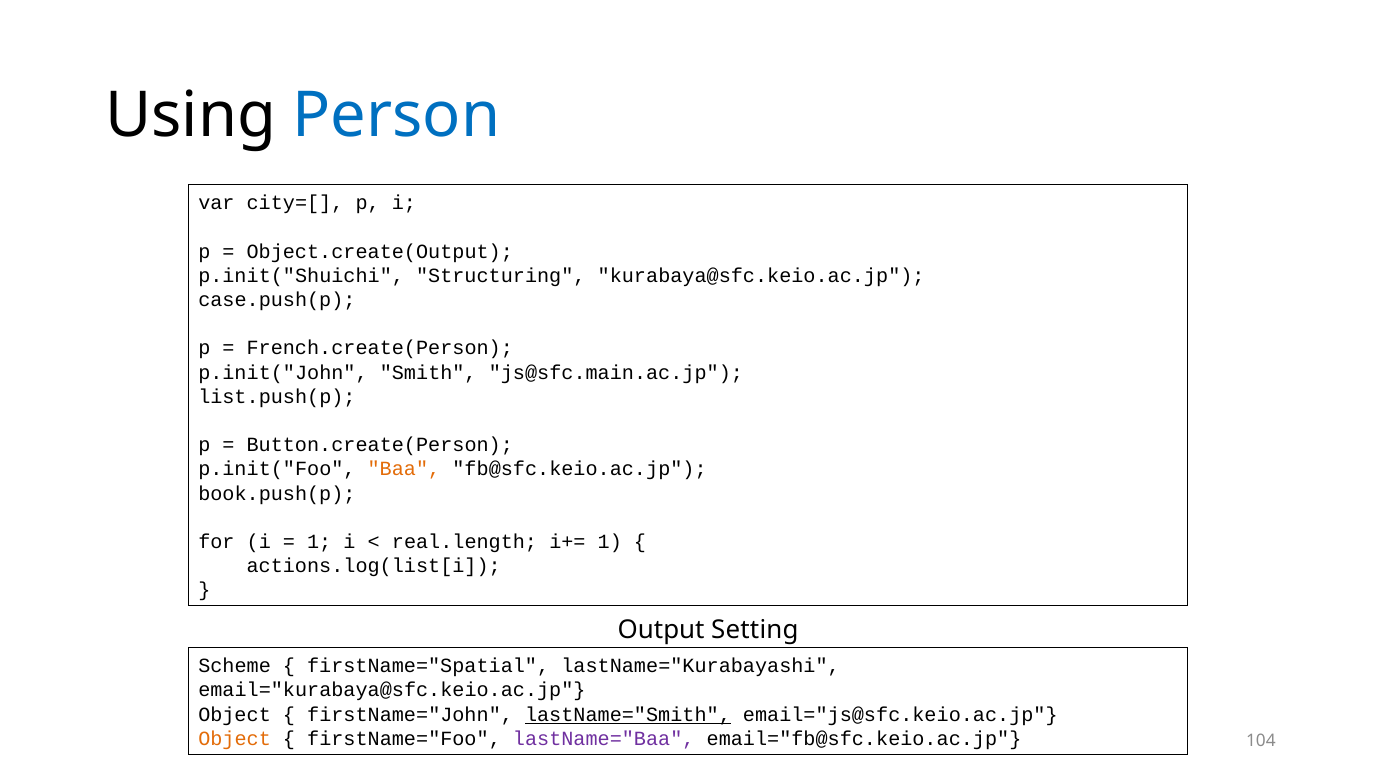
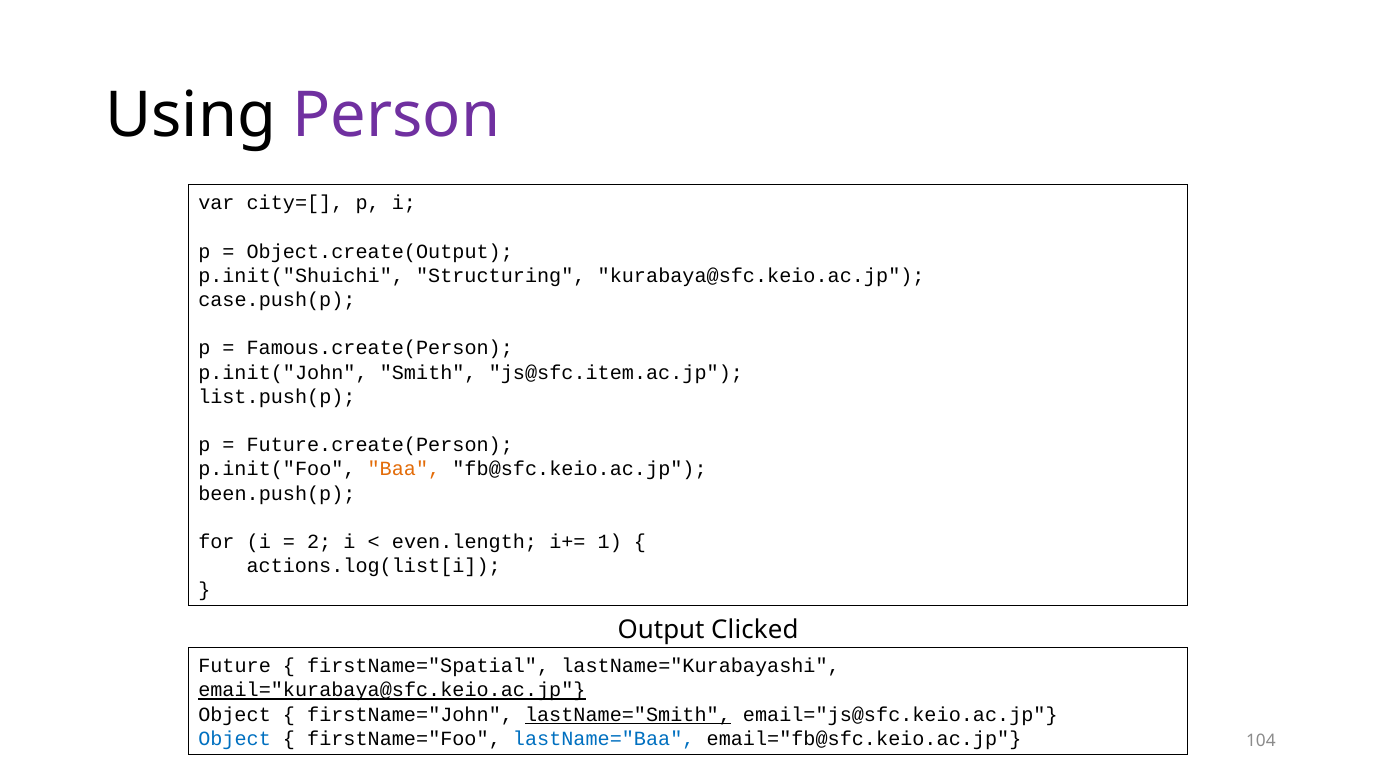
Person colour: blue -> purple
French.create(Person: French.create(Person -> Famous.create(Person
js@sfc.main.ac.jp: js@sfc.main.ac.jp -> js@sfc.item.ac.jp
Button.create(Person: Button.create(Person -> Future.create(Person
book.push(p: book.push(p -> been.push(p
1 at (319, 542): 1 -> 2
real.length: real.length -> even.length
Setting: Setting -> Clicked
Scheme: Scheme -> Future
email="kurabaya@sfc.keio.ac.jp underline: none -> present
Object at (235, 738) colour: orange -> blue
lastName="Baa colour: purple -> blue
